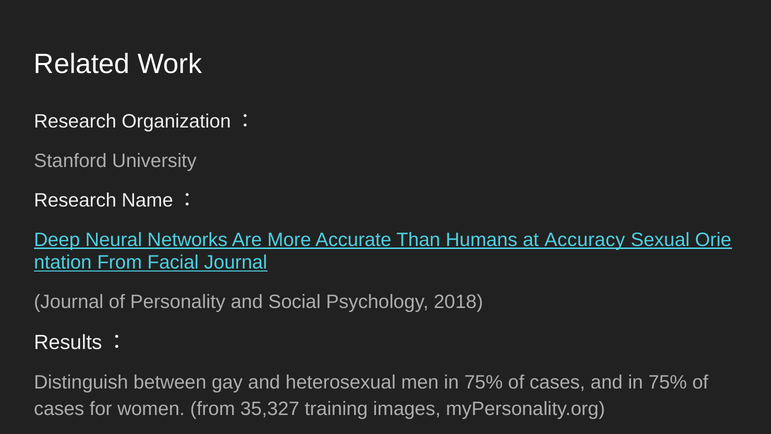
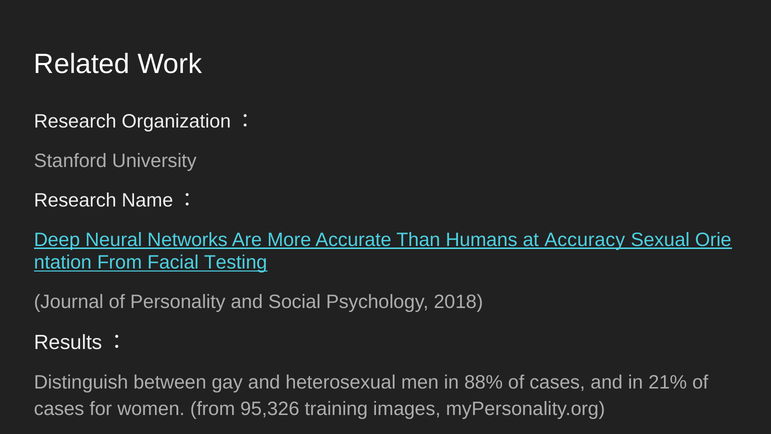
Facial Journal: Journal -> Testing
men in 75%: 75% -> 88%
and in 75%: 75% -> 21%
35,327: 35,327 -> 95,326
